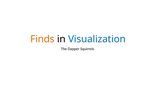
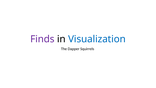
Finds colour: orange -> purple
